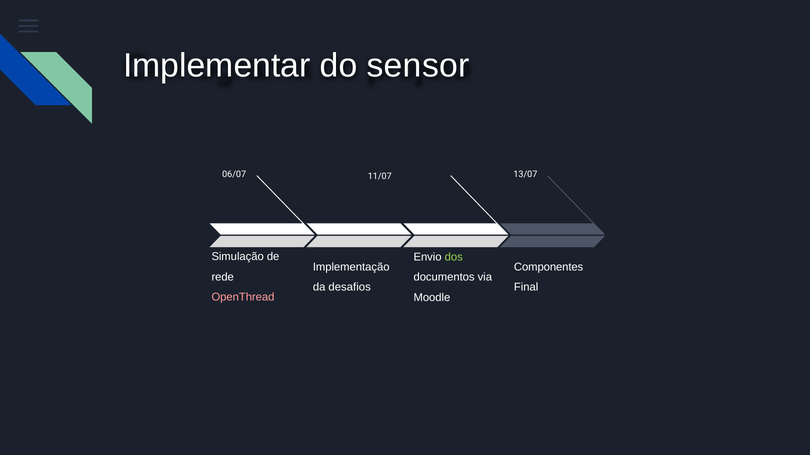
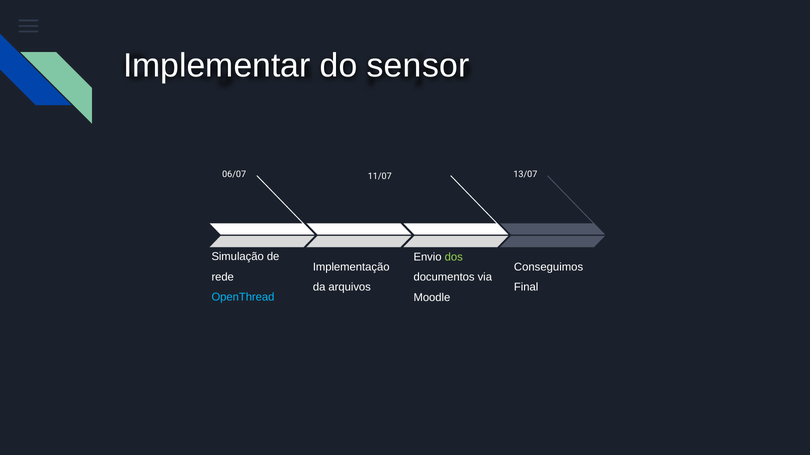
Componentes: Componentes -> Conseguimos
desafios: desafios -> arquivos
OpenThread colour: pink -> light blue
